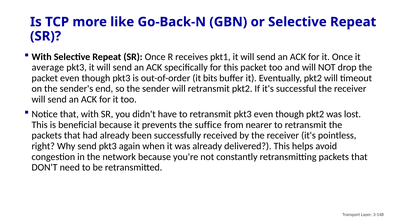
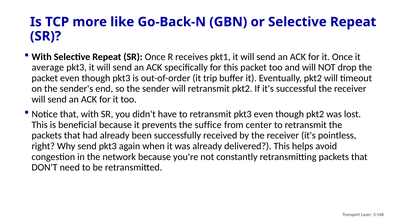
bits: bits -> trip
nearer: nearer -> center
